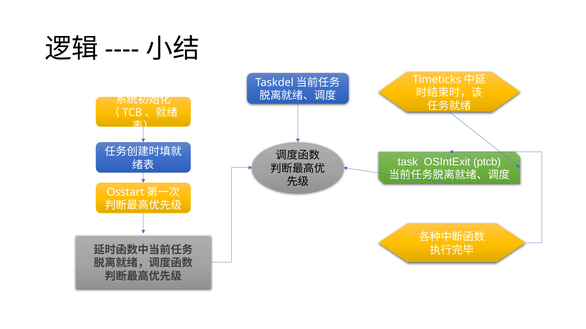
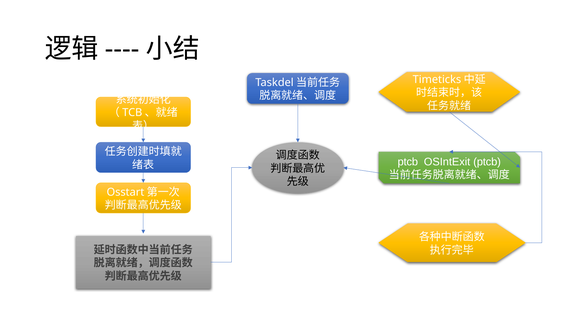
task at (408, 162): task -> ptcb
